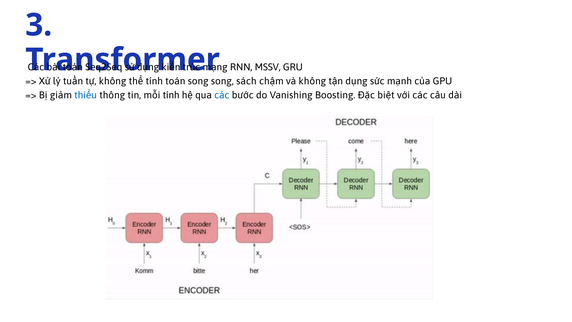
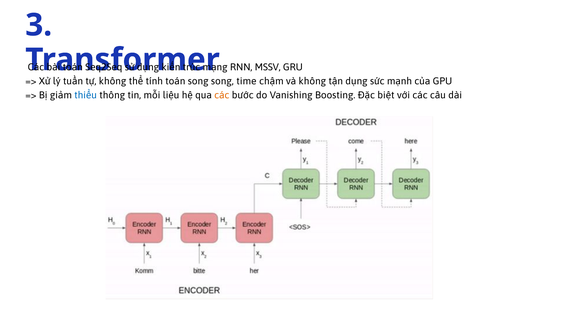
sách: sách -> time
mỗi tính: tính -> liệu
các at (222, 95) colour: blue -> orange
